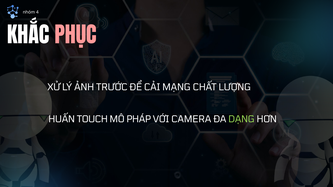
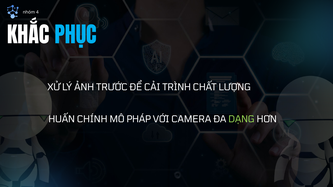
PHỤC colour: pink -> light blue
MẠNG: MẠNG -> TRÌNH
TOUCH: TOUCH -> CHÍNH
